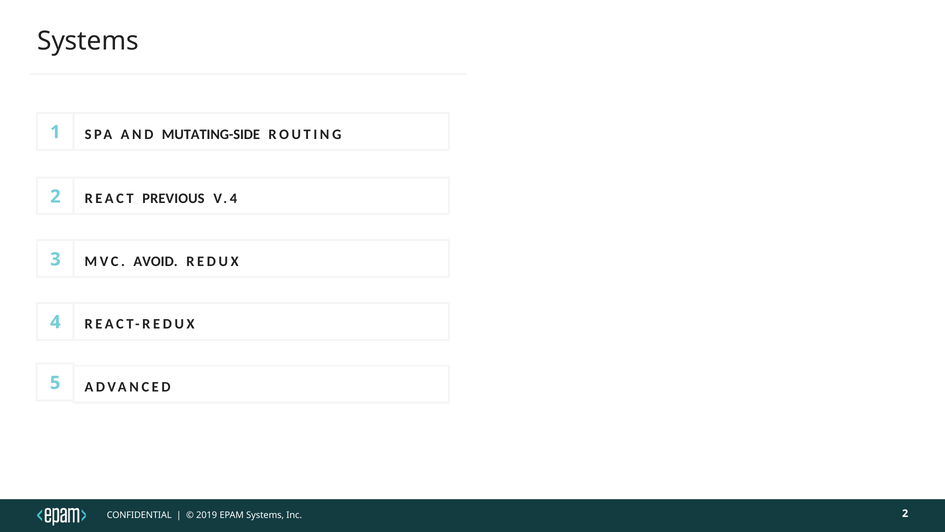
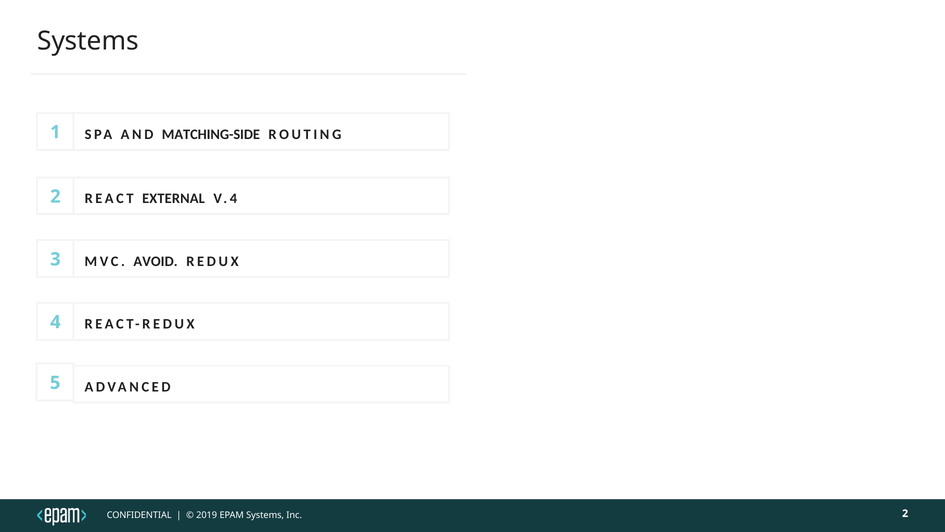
MUTATING-SIDE: MUTATING-SIDE -> MATCHING-SIDE
PREVIOUS: PREVIOUS -> EXTERNAL
